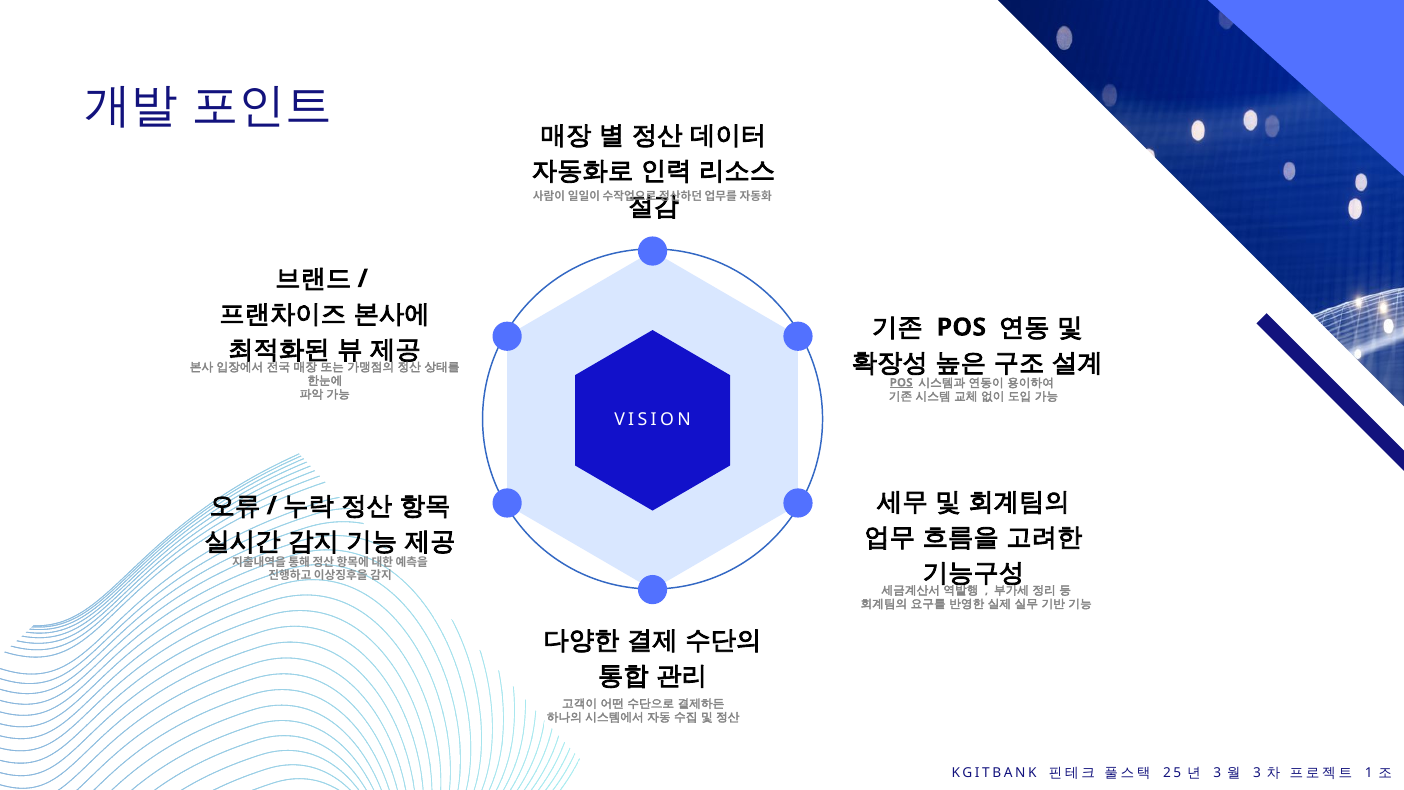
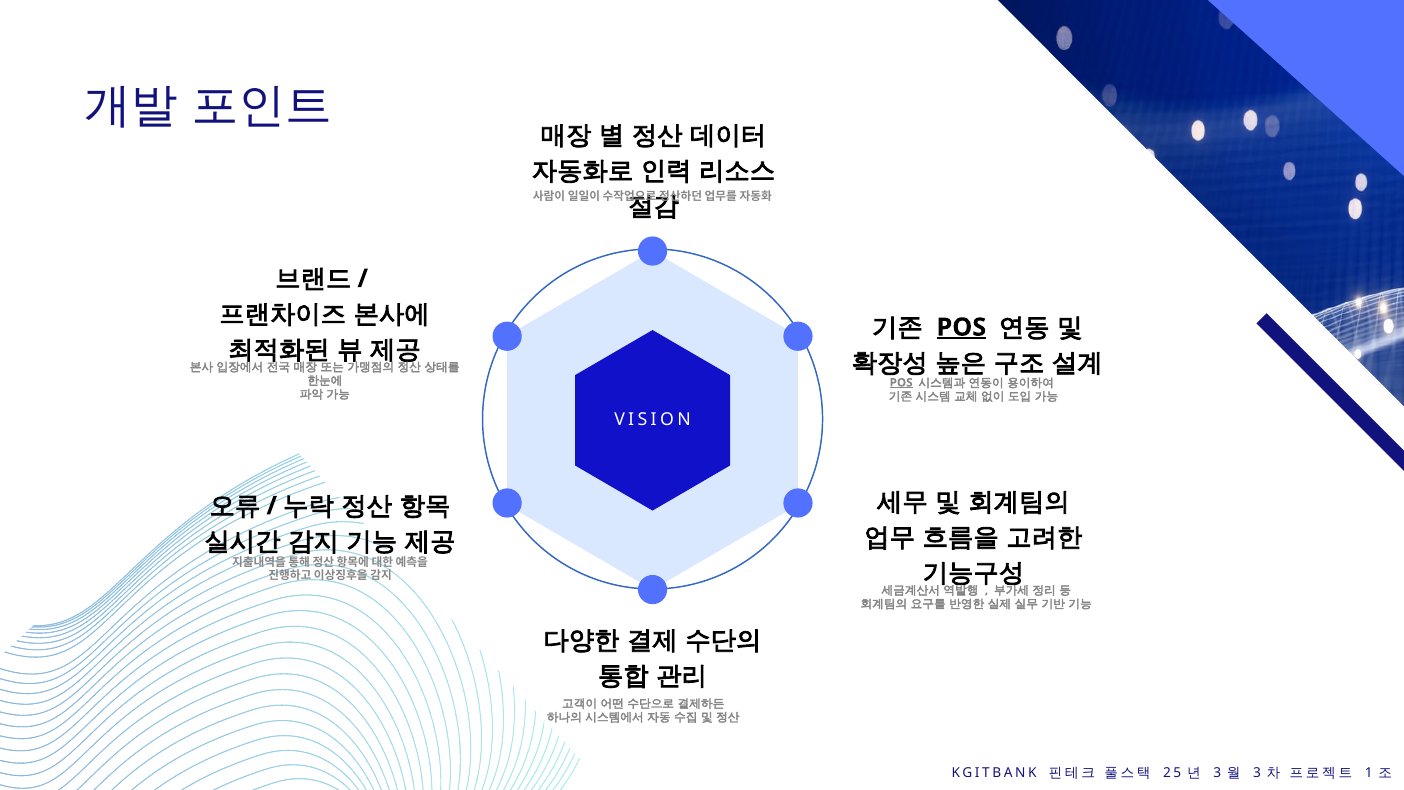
POS at (961, 327) underline: none -> present
